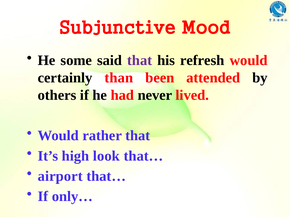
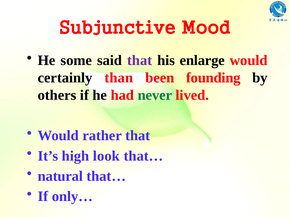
refresh: refresh -> enlarge
attended: attended -> founding
never colour: black -> green
airport: airport -> natural
